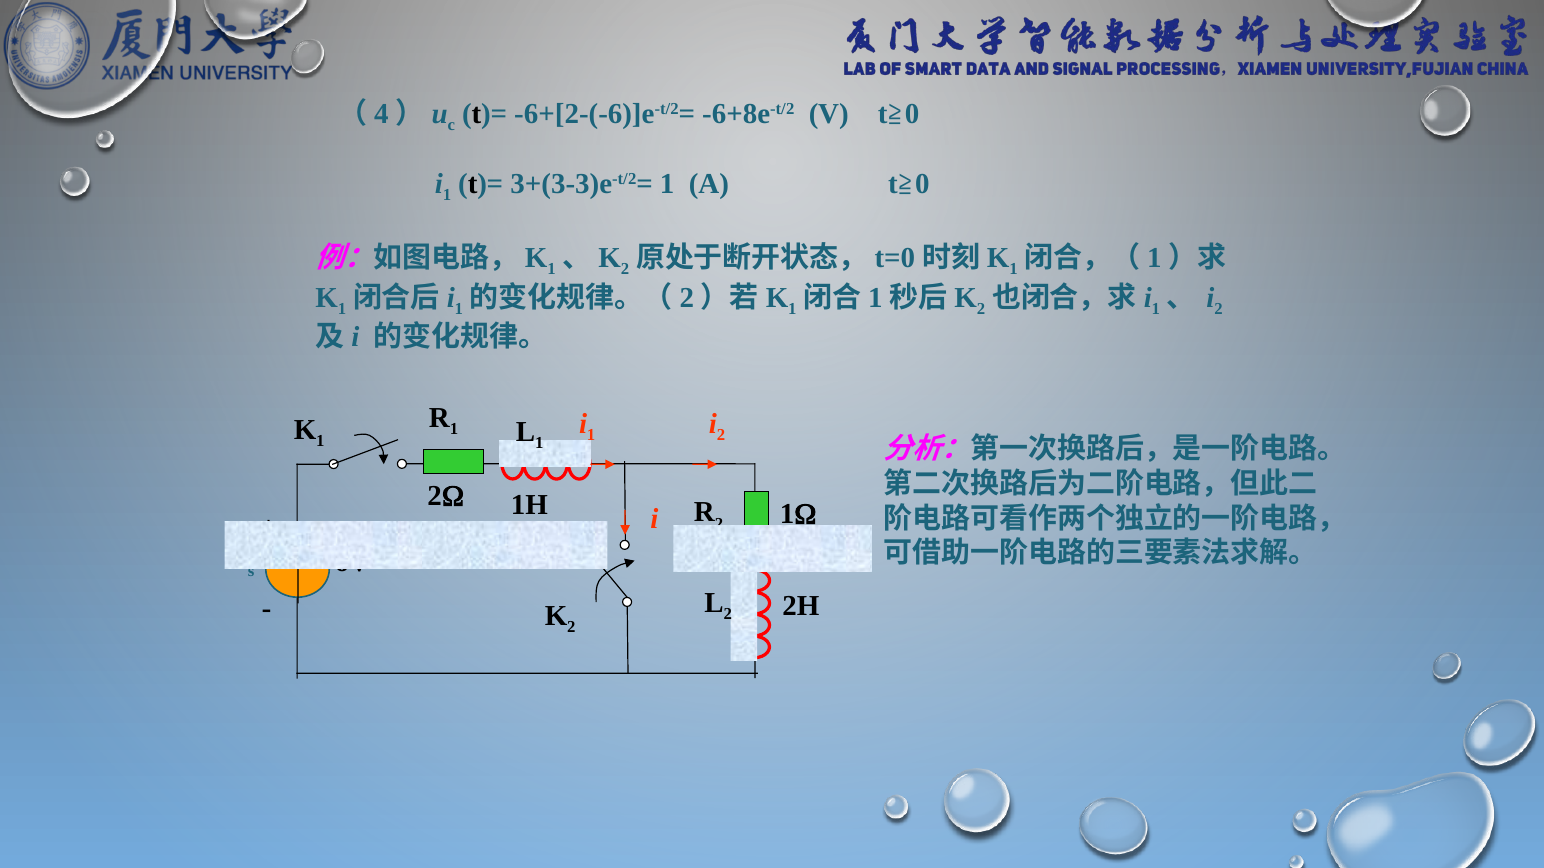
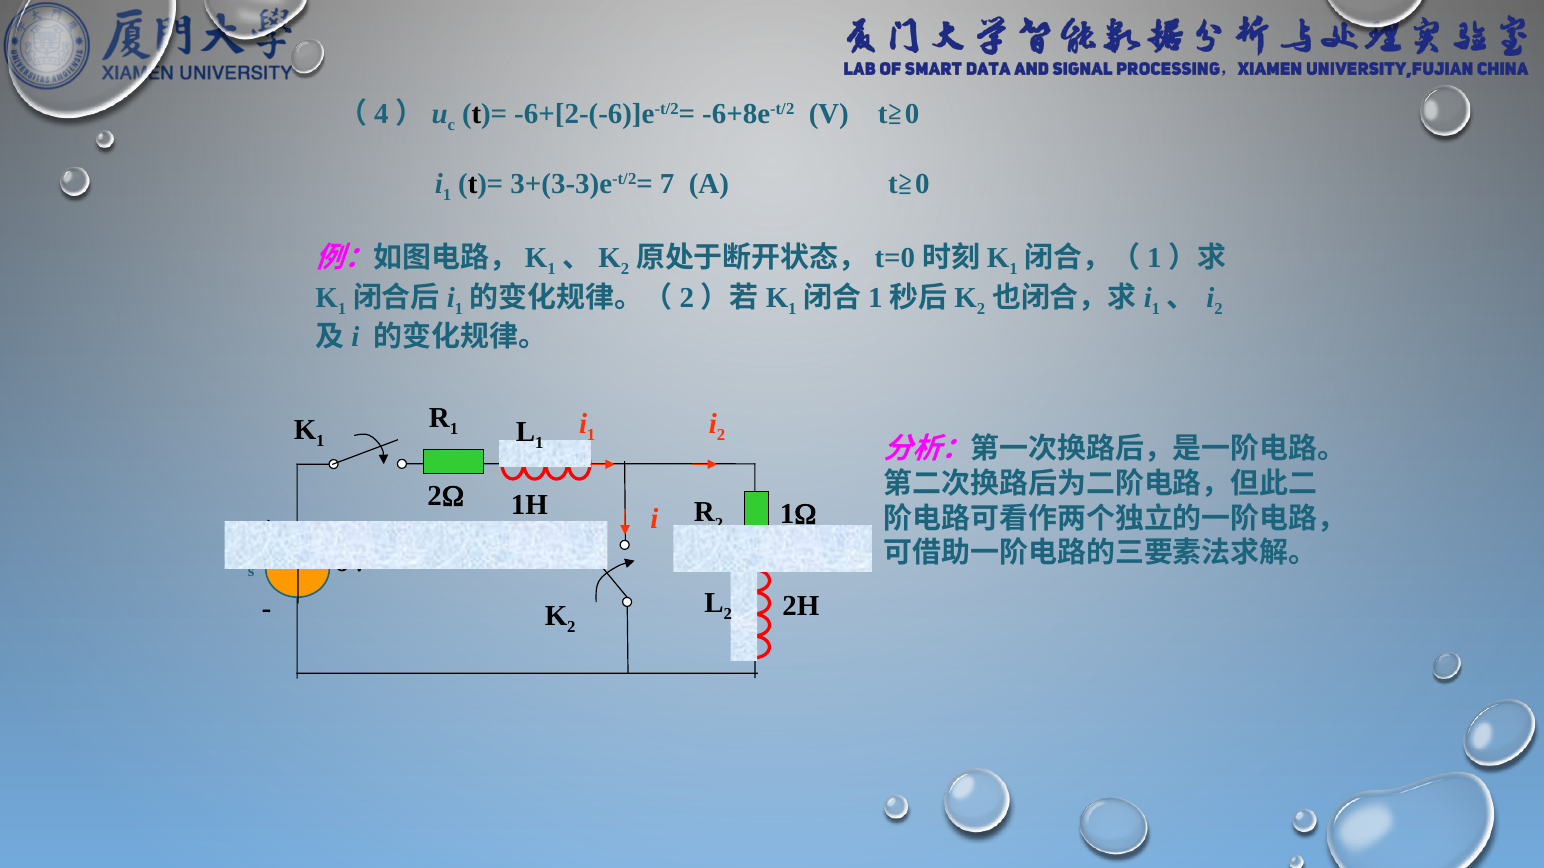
3+(3-3)e-t/2= 1: 1 -> 7
